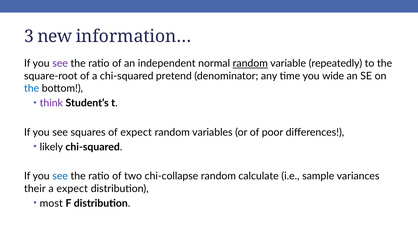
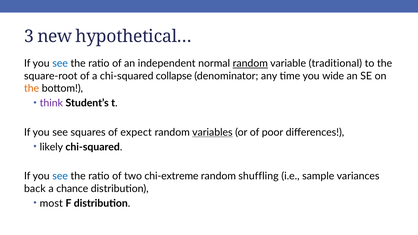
information…: information… -> hypothetical…
see at (60, 63) colour: purple -> blue
repeatedly: repeatedly -> traditional
pretend: pretend -> collapse
the at (32, 89) colour: blue -> orange
variables underline: none -> present
chi-collapse: chi-collapse -> chi-extreme
calculate: calculate -> shuffling
their: their -> back
a expect: expect -> chance
